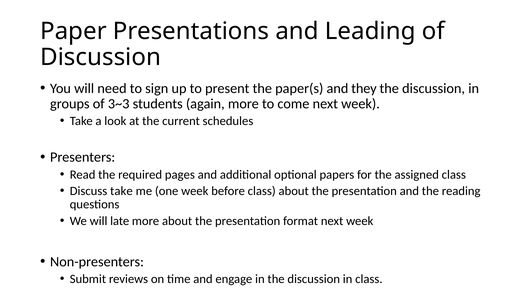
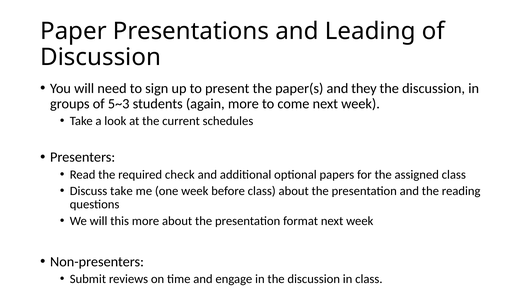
3~3: 3~3 -> 5~3
pages: pages -> check
late: late -> this
